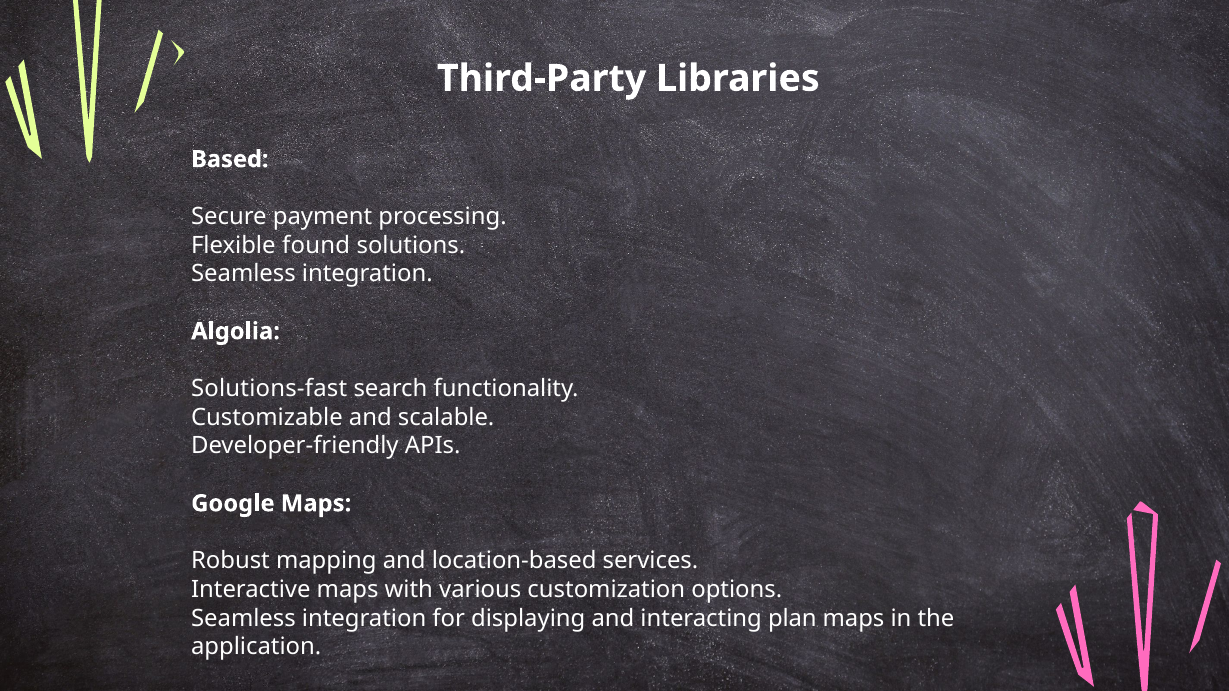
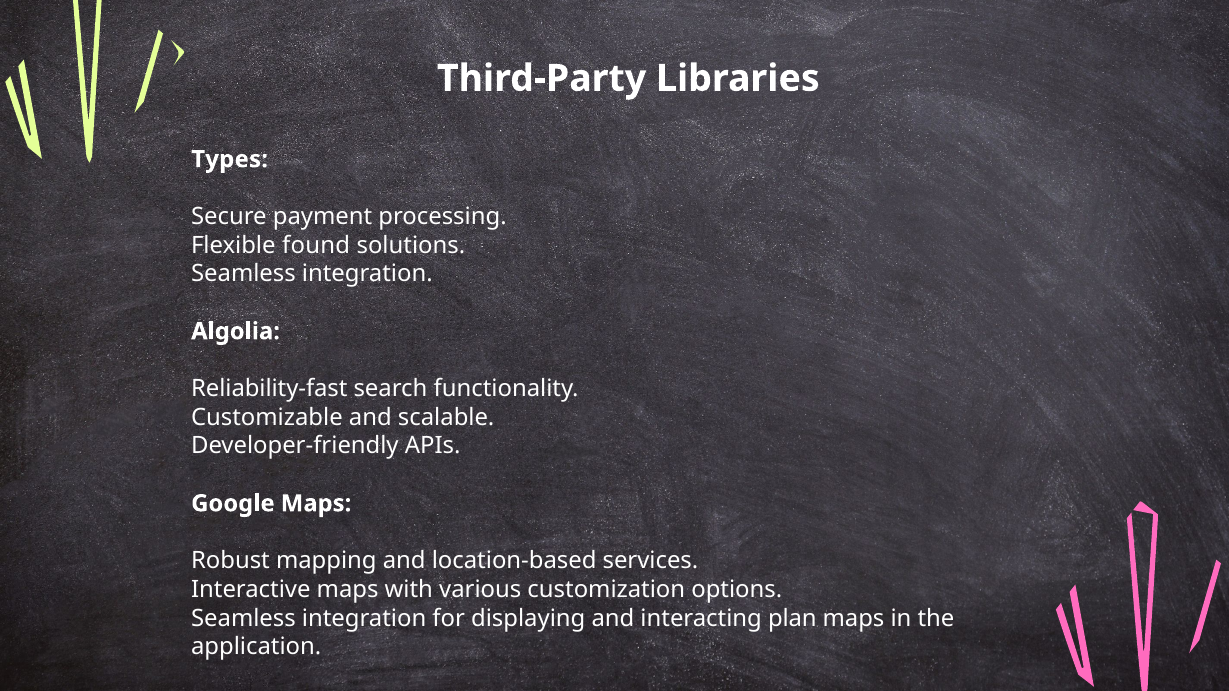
Based: Based -> Types
Solutions-fast: Solutions-fast -> Reliability-fast
